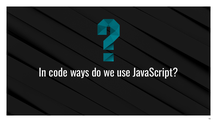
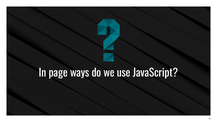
code: code -> page
